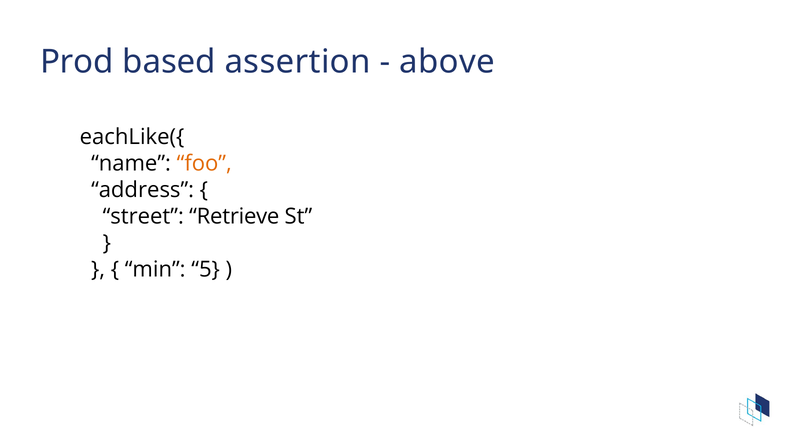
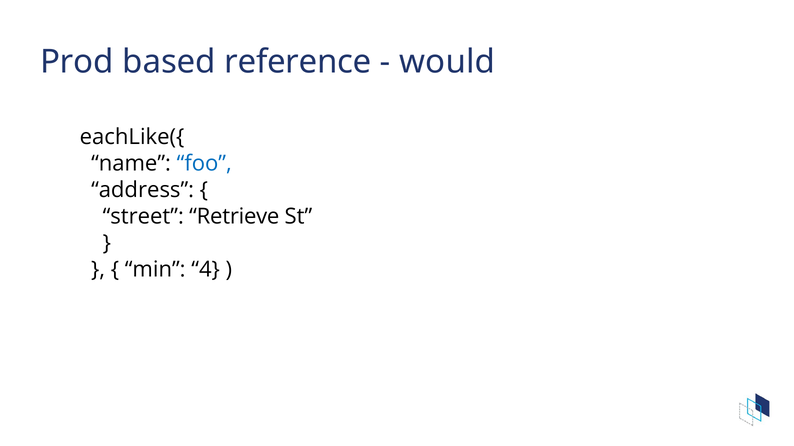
assertion: assertion -> reference
above: above -> would
foo colour: orange -> blue
5: 5 -> 4
